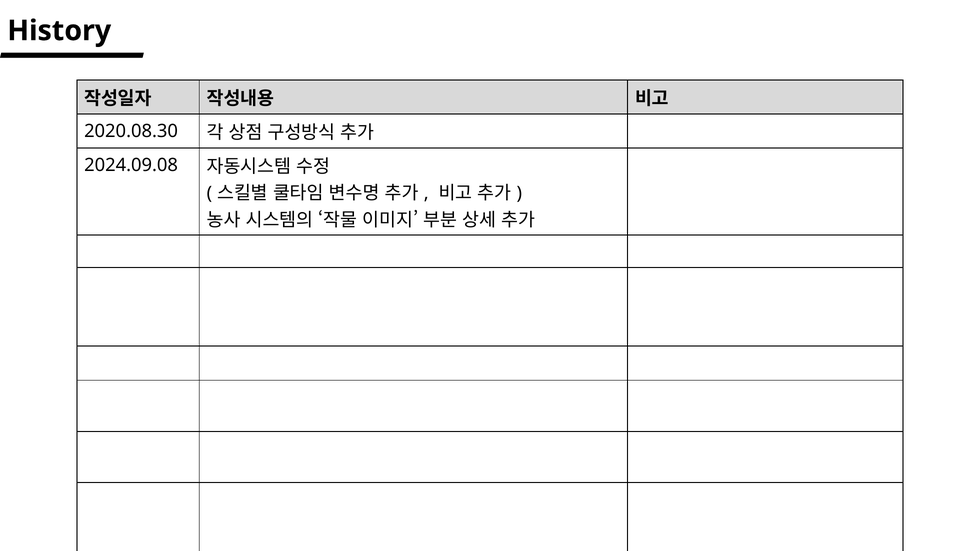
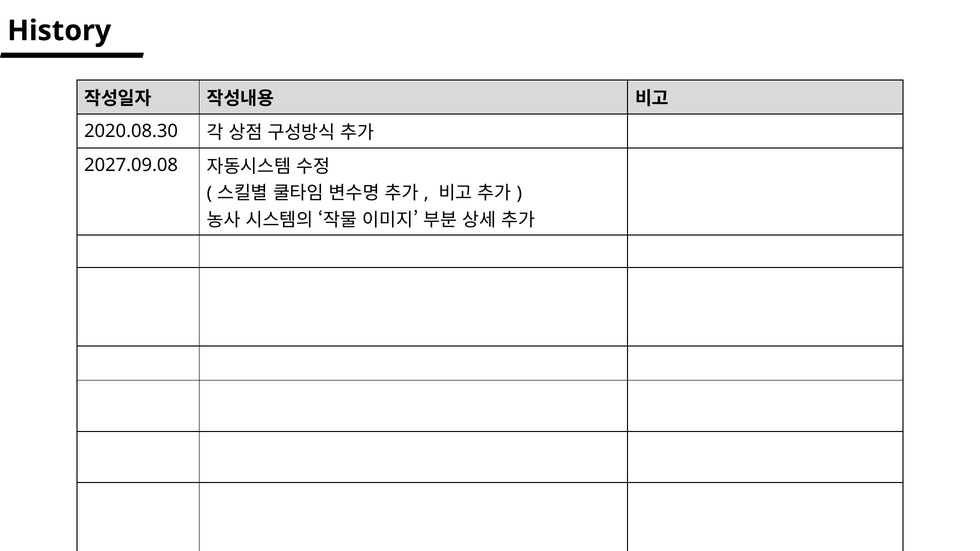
2024.09.08: 2024.09.08 -> 2027.09.08
